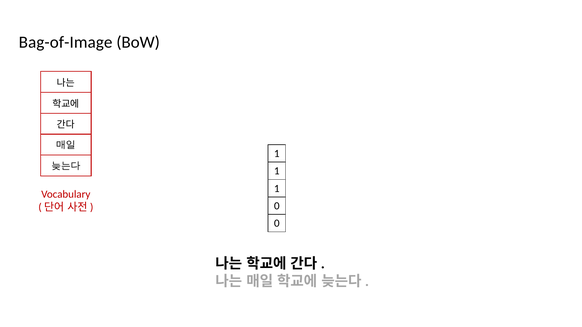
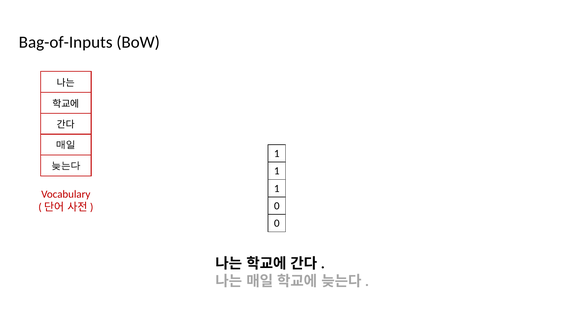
Bag-of-Image: Bag-of-Image -> Bag-of-Inputs
